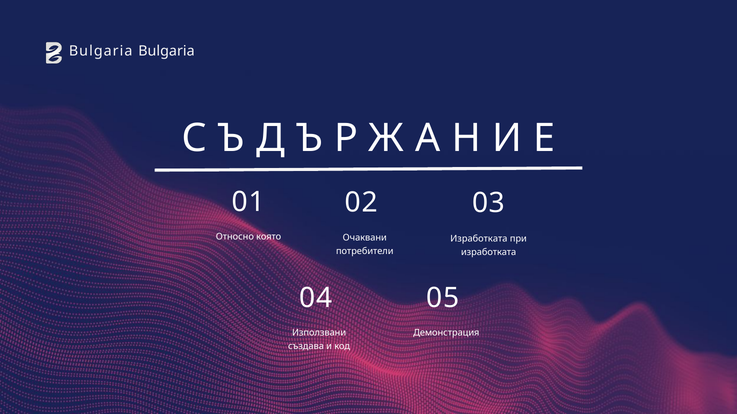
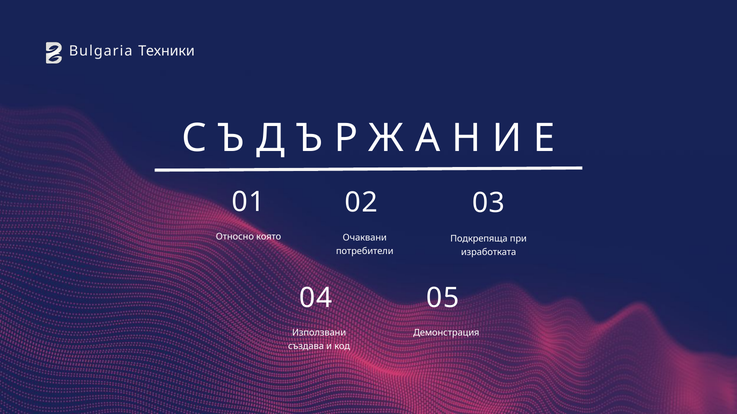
Bulgaria Bulgaria: Bulgaria -> Техники
Изработката at (479, 239): Изработката -> Подкрепяща
